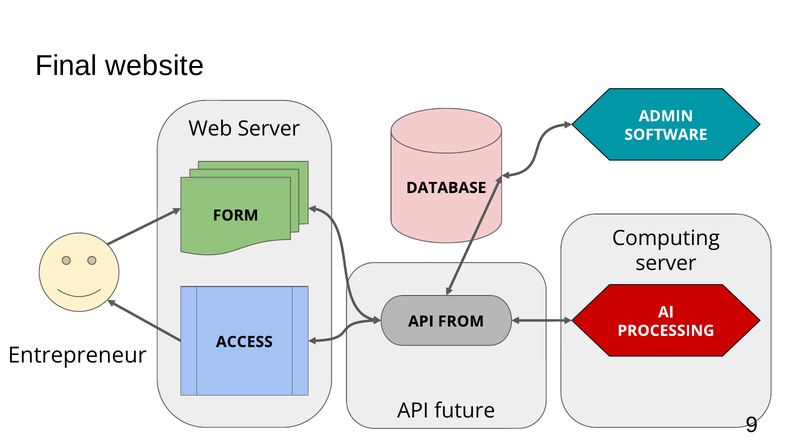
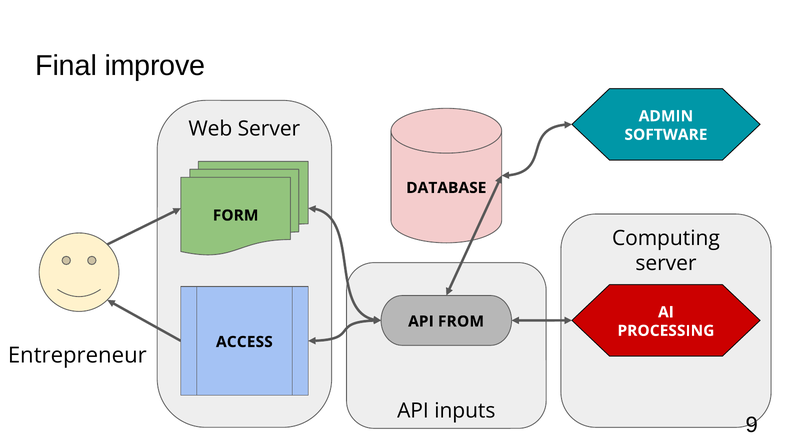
website: website -> improve
future: future -> inputs
